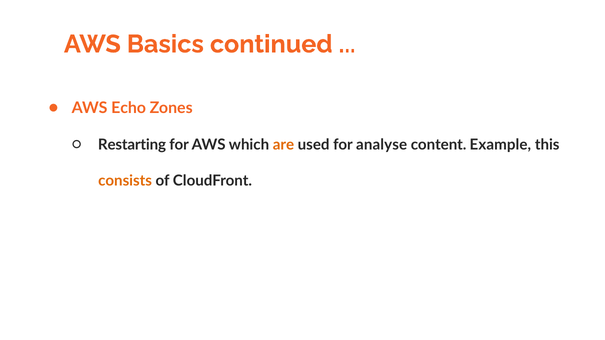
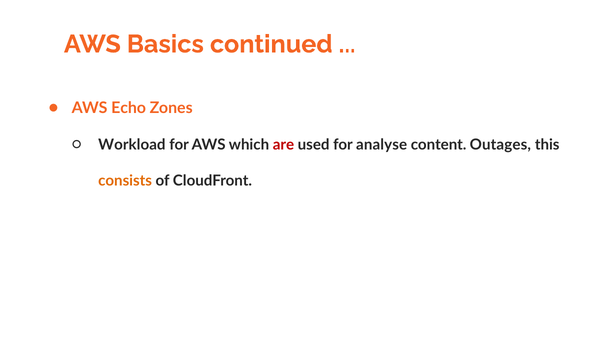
Restarting: Restarting -> Workload
are colour: orange -> red
Example: Example -> Outages
